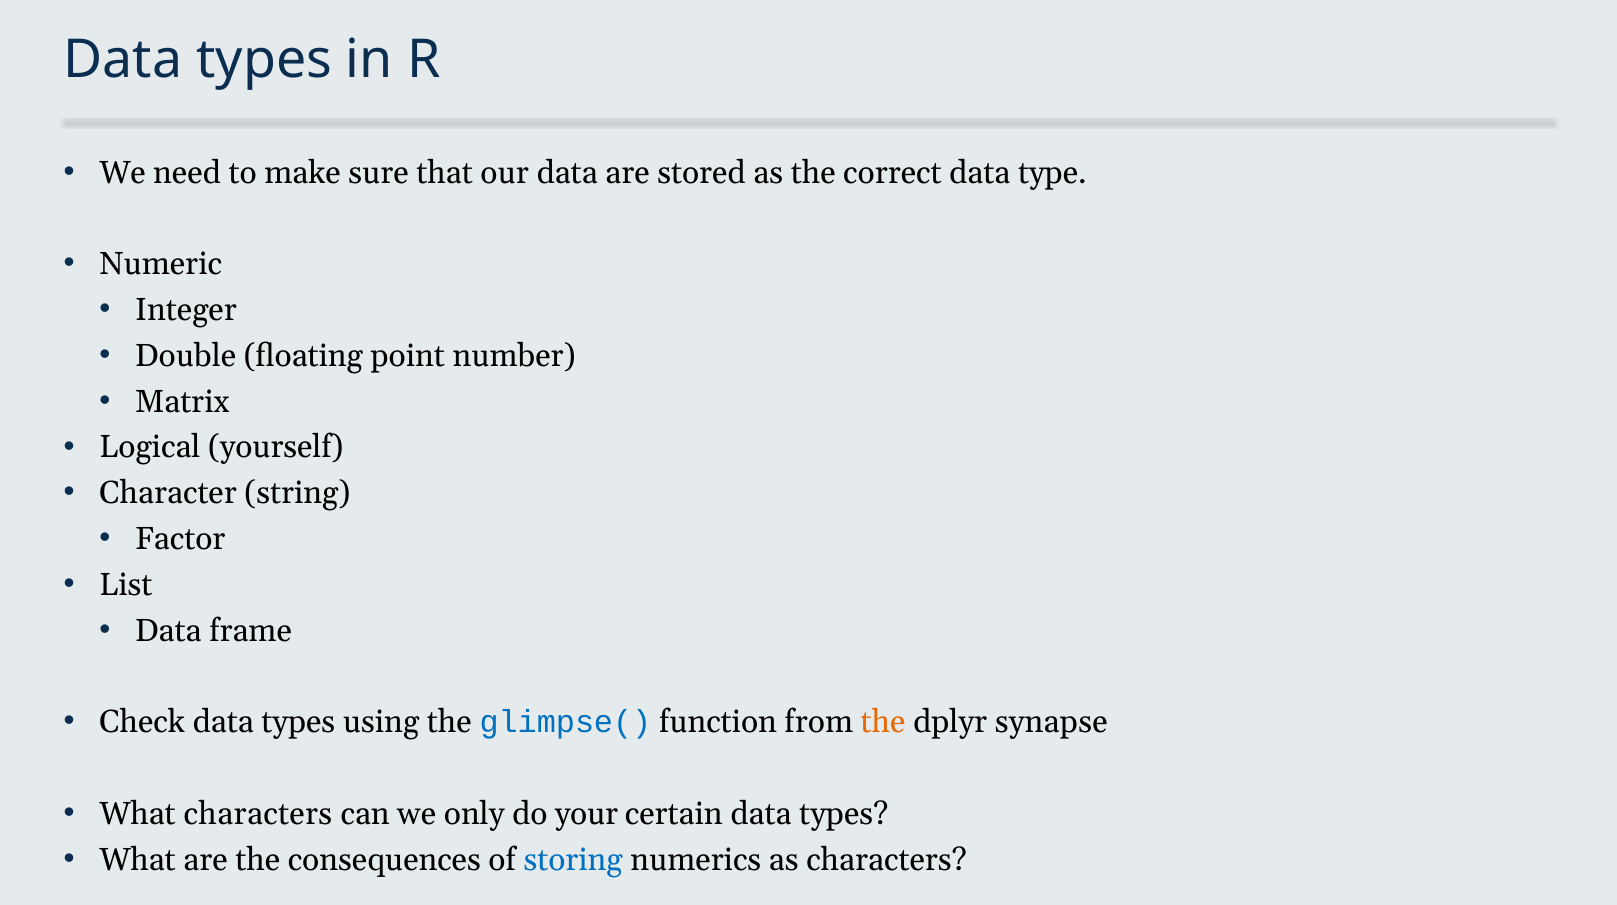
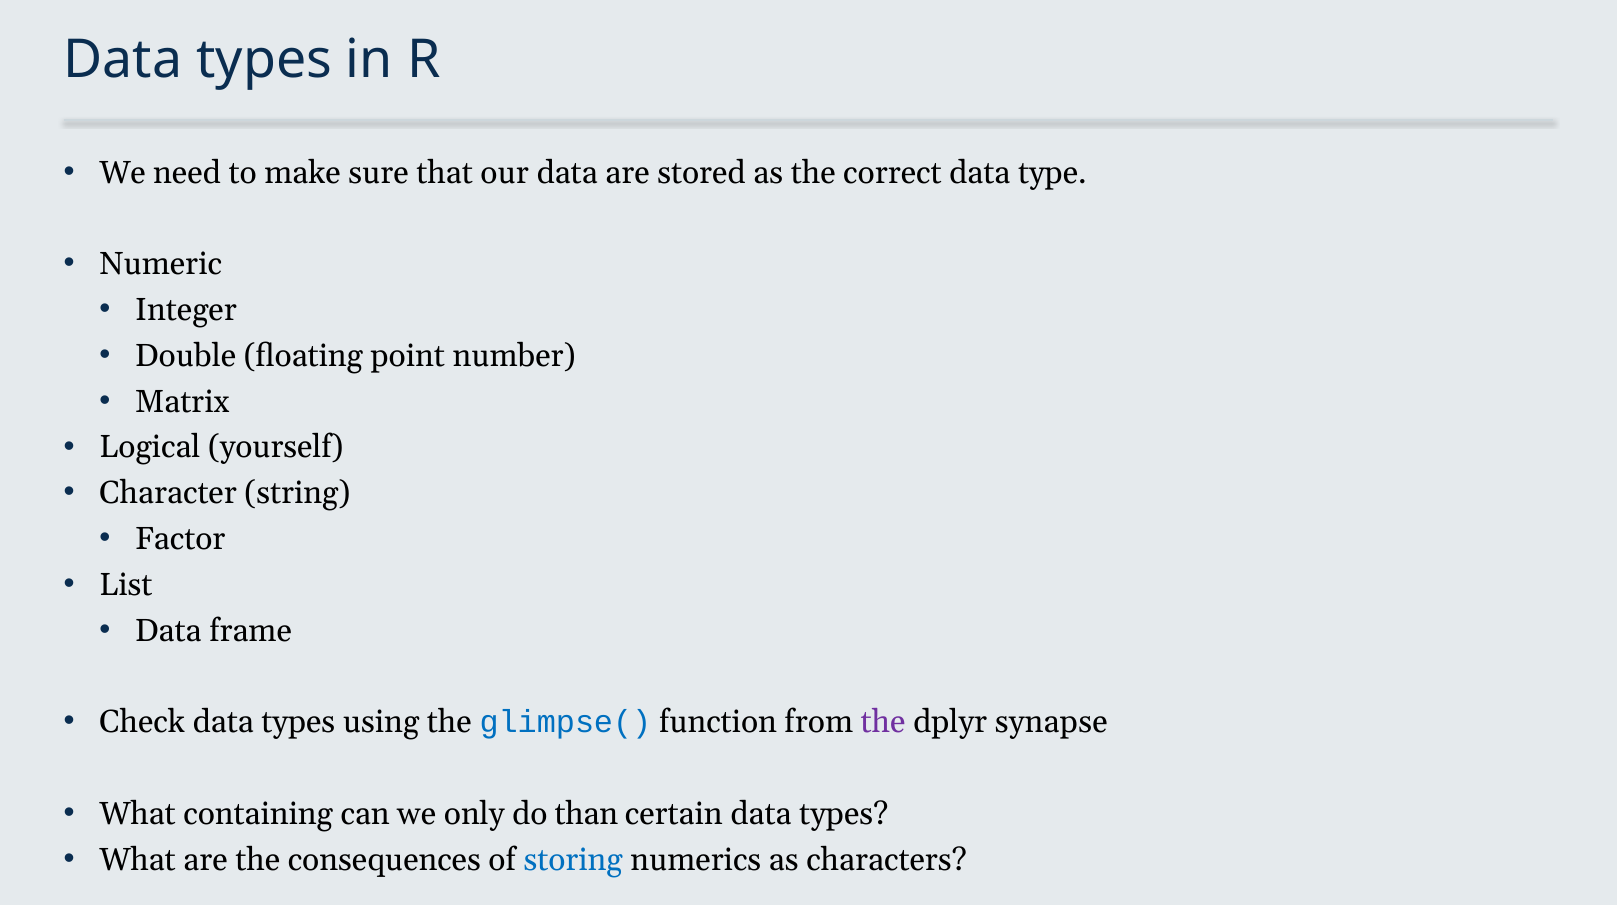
the at (883, 723) colour: orange -> purple
What characters: characters -> containing
your: your -> than
